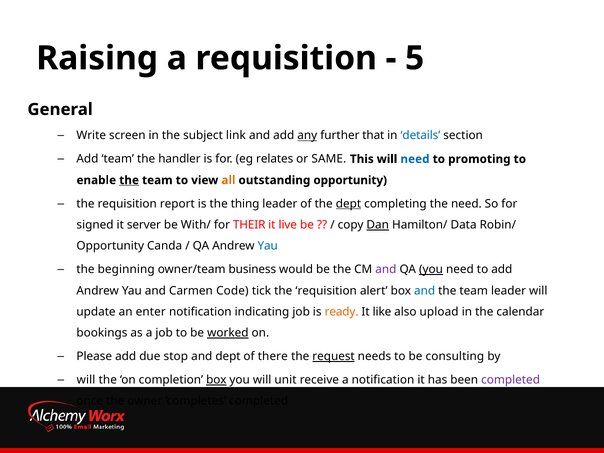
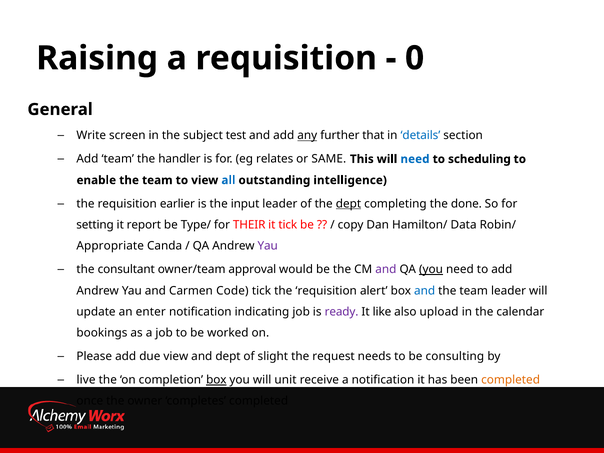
5: 5 -> 0
link: link -> test
promoting: promoting -> scheduling
the at (129, 180) underline: present -> none
all colour: orange -> blue
outstanding opportunity: opportunity -> intelligence
report: report -> earlier
thing: thing -> input
the need: need -> done
signed: signed -> setting
server: server -> report
With/: With/ -> Type/
it live: live -> tick
Dan underline: present -> none
Opportunity at (110, 246): Opportunity -> Appropriate
Yau at (268, 246) colour: blue -> purple
beginning: beginning -> consultant
business: business -> approval
ready colour: orange -> purple
worked underline: present -> none
due stop: stop -> view
there: there -> slight
request underline: present -> none
will at (86, 380): will -> live
completed at (511, 380) colour: purple -> orange
